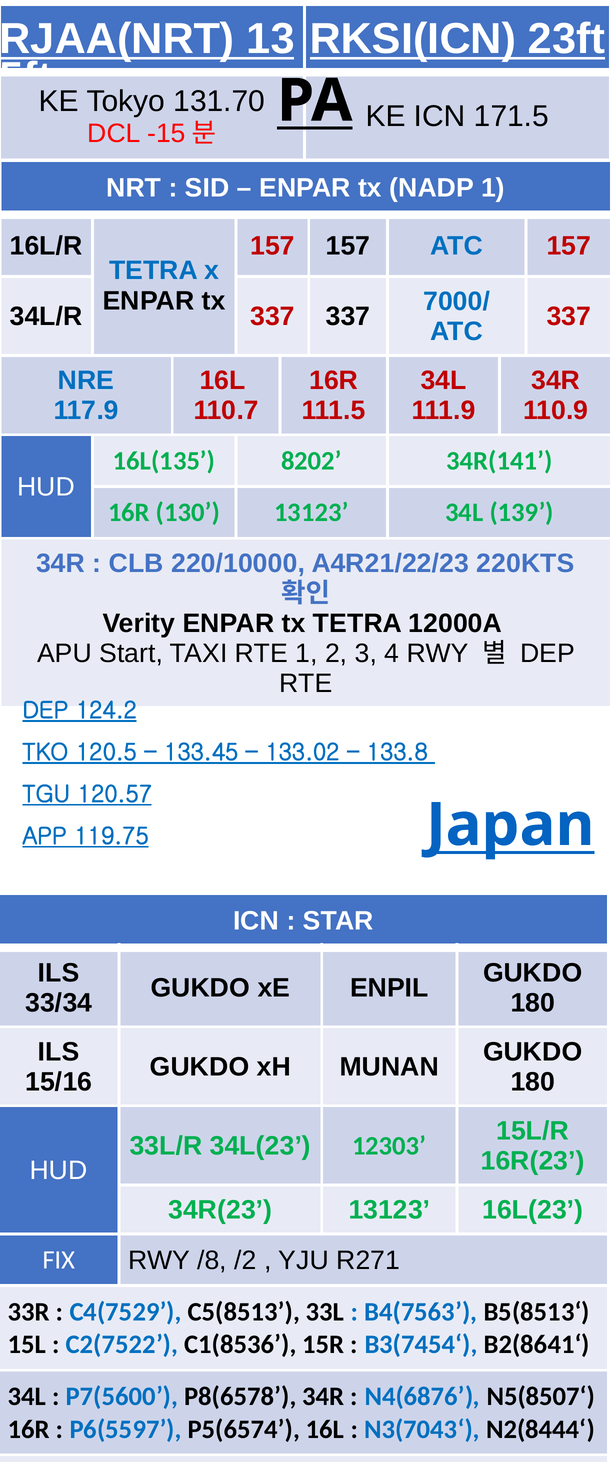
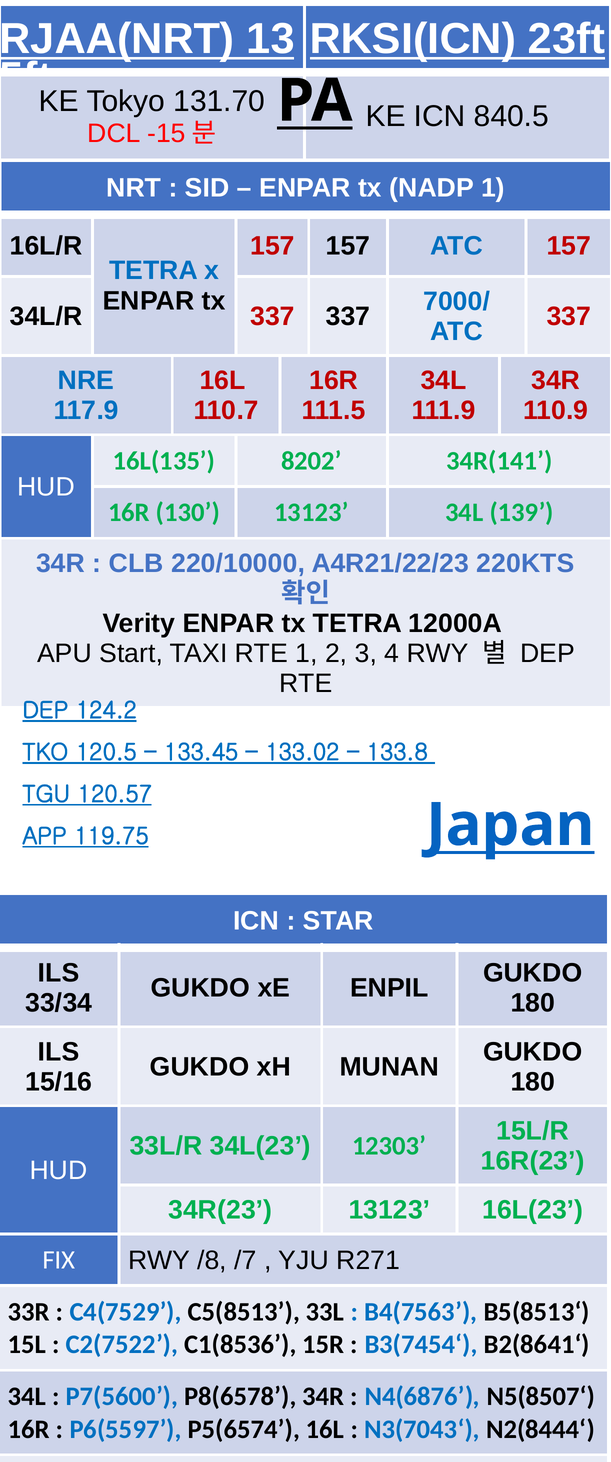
171.5: 171.5 -> 840.5
/2: /2 -> /7
